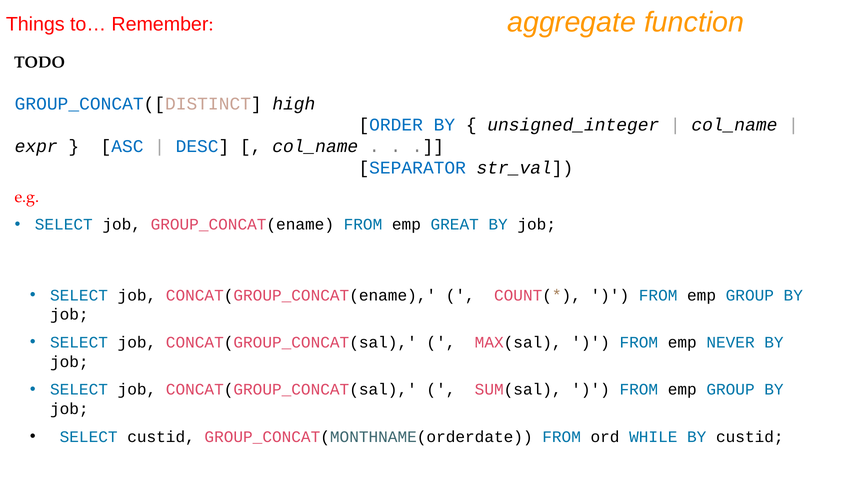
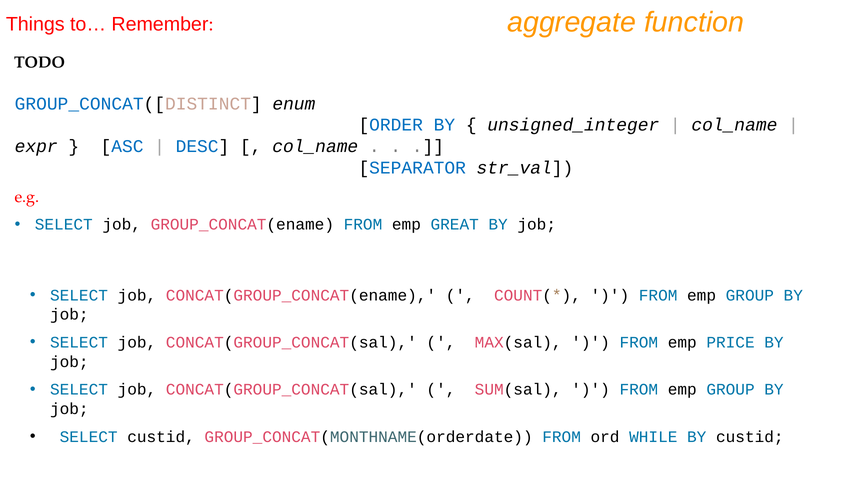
high: high -> enum
NEVER: NEVER -> PRICE
